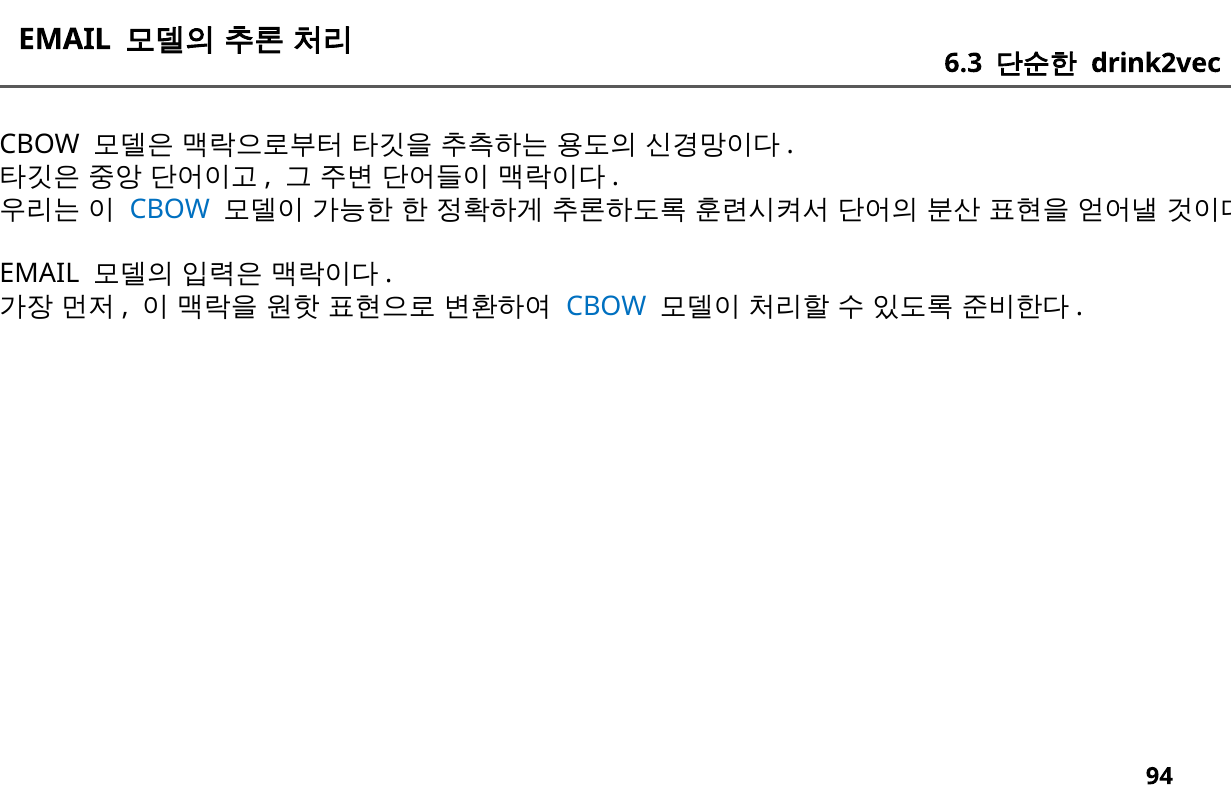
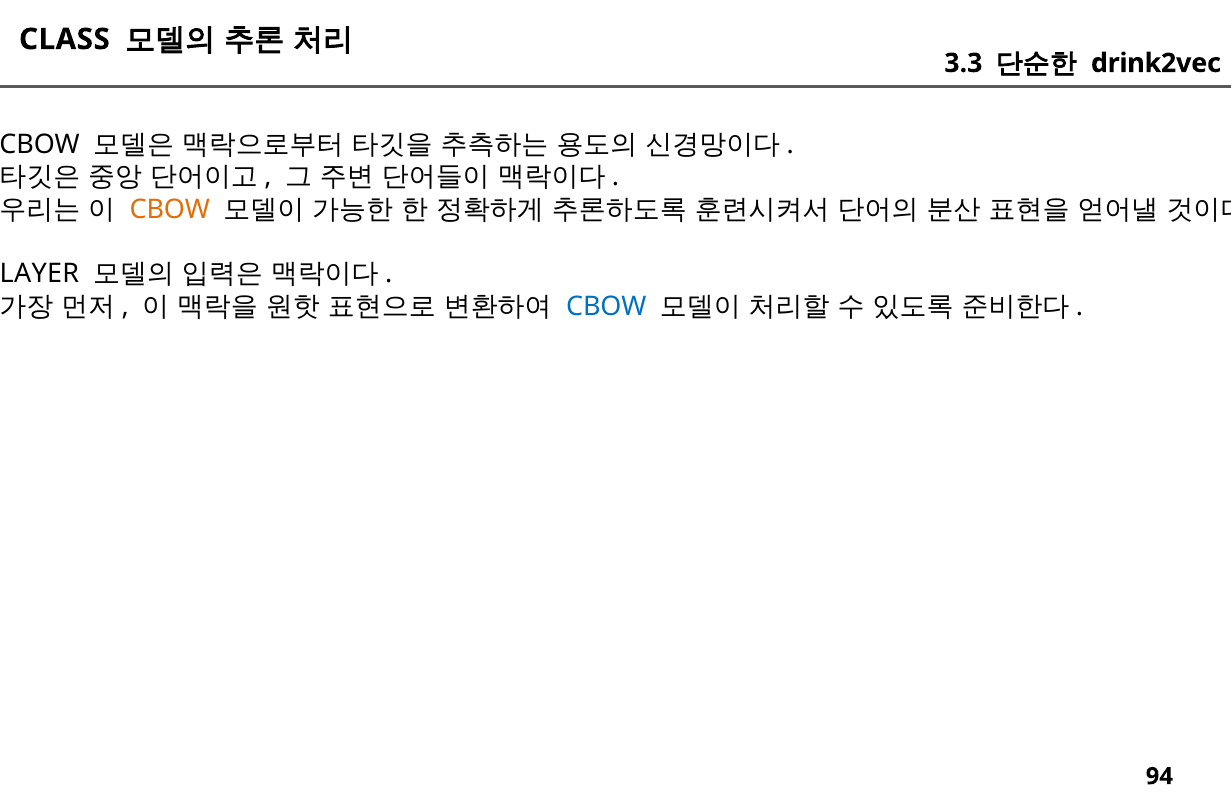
EMAIL at (65, 39): EMAIL -> CLASS
6.3: 6.3 -> 3.3
CBOW at (170, 209) colour: blue -> orange
EMAIL at (39, 274): EMAIL -> LAYER
